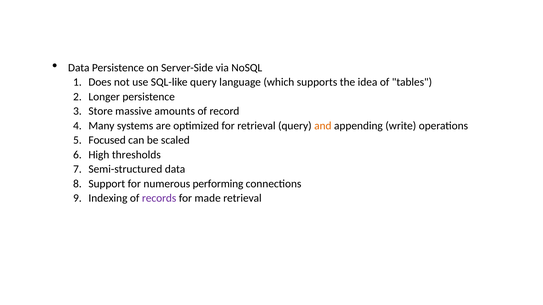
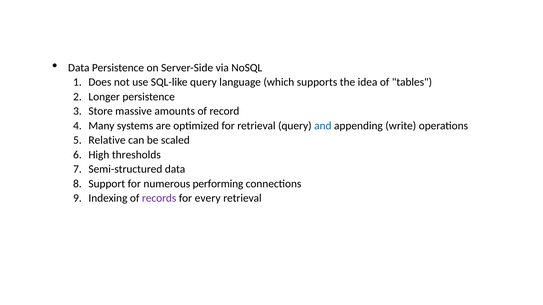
and colour: orange -> blue
Focused: Focused -> Relative
made: made -> every
